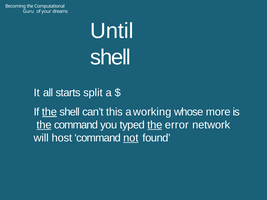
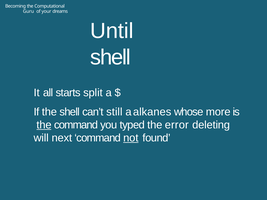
the at (49, 112) underline: present -> none
this: this -> still
working: working -> alkanes
the at (155, 125) underline: present -> none
network: network -> deleting
host: host -> next
